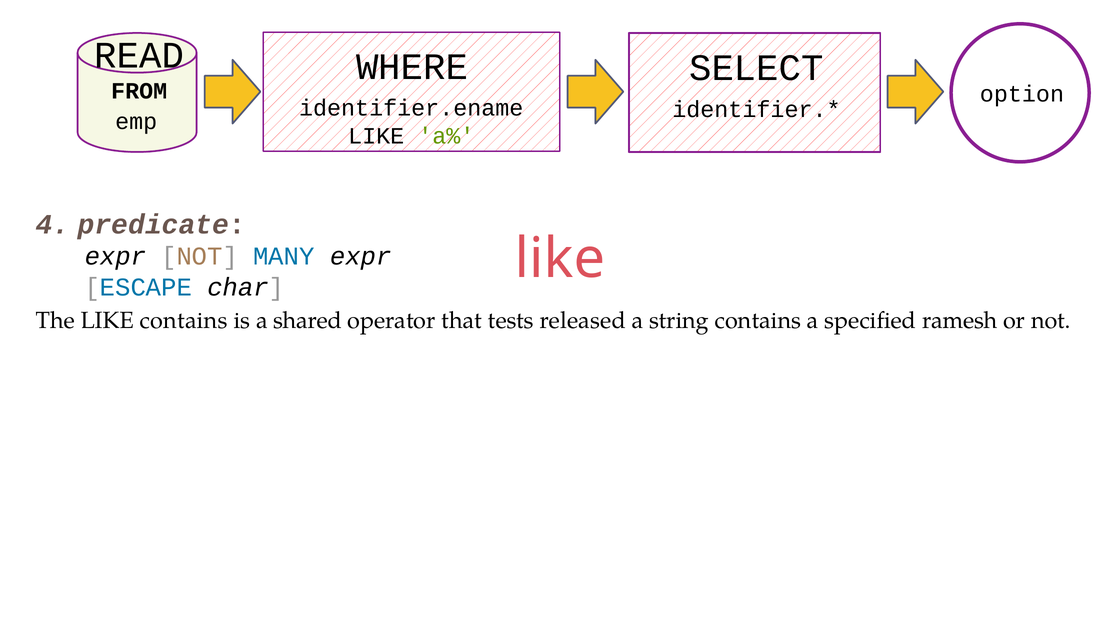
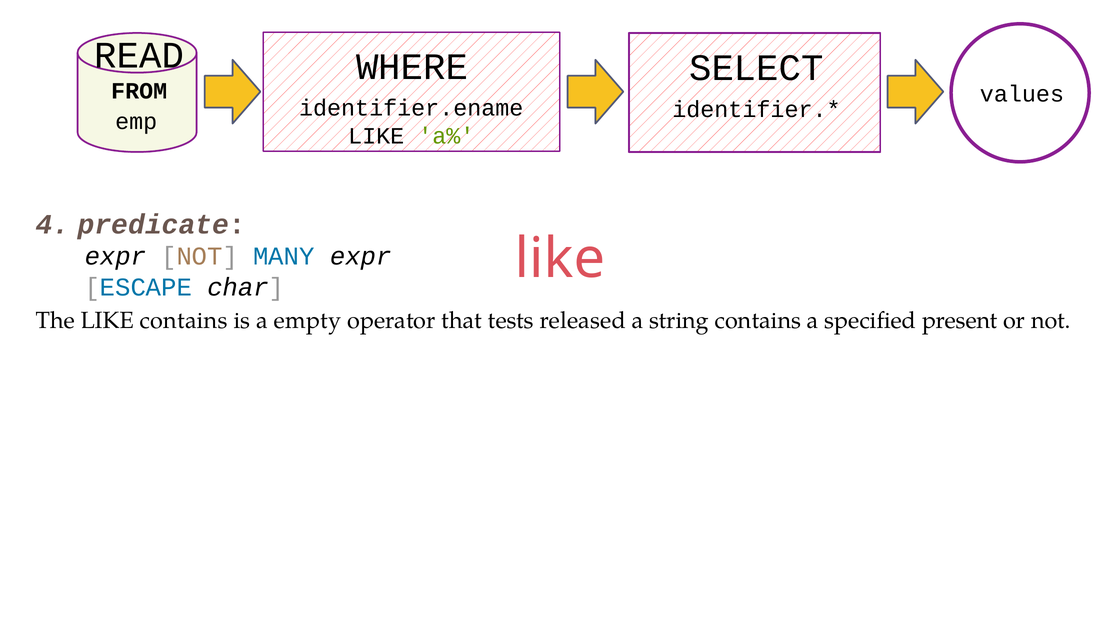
option: option -> values
shared: shared -> empty
ramesh: ramesh -> present
